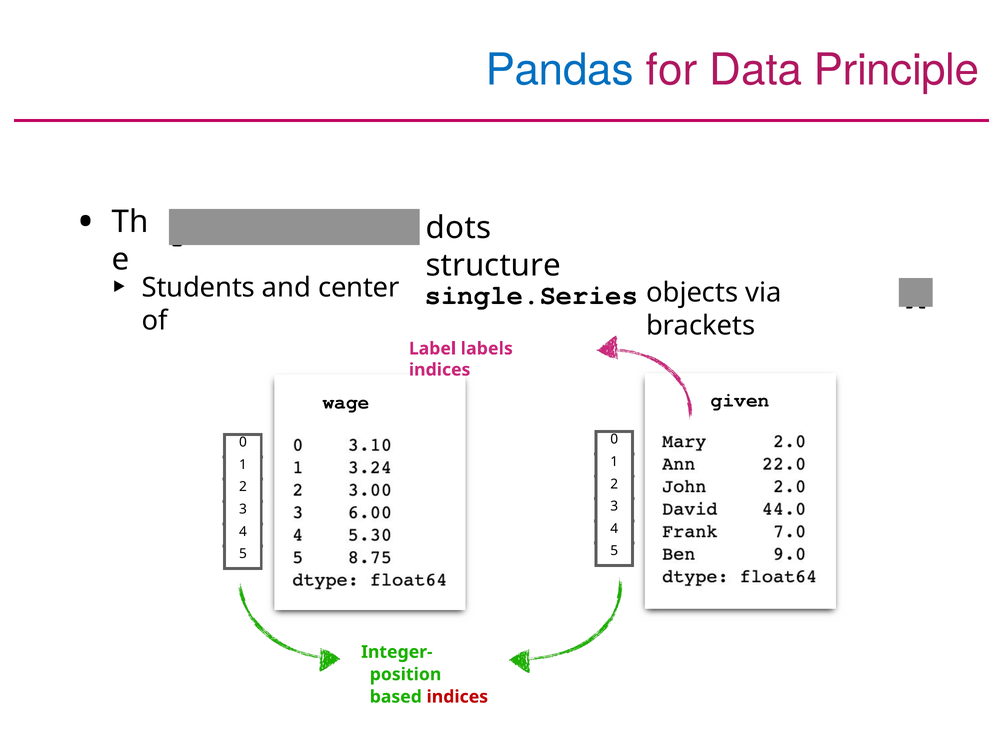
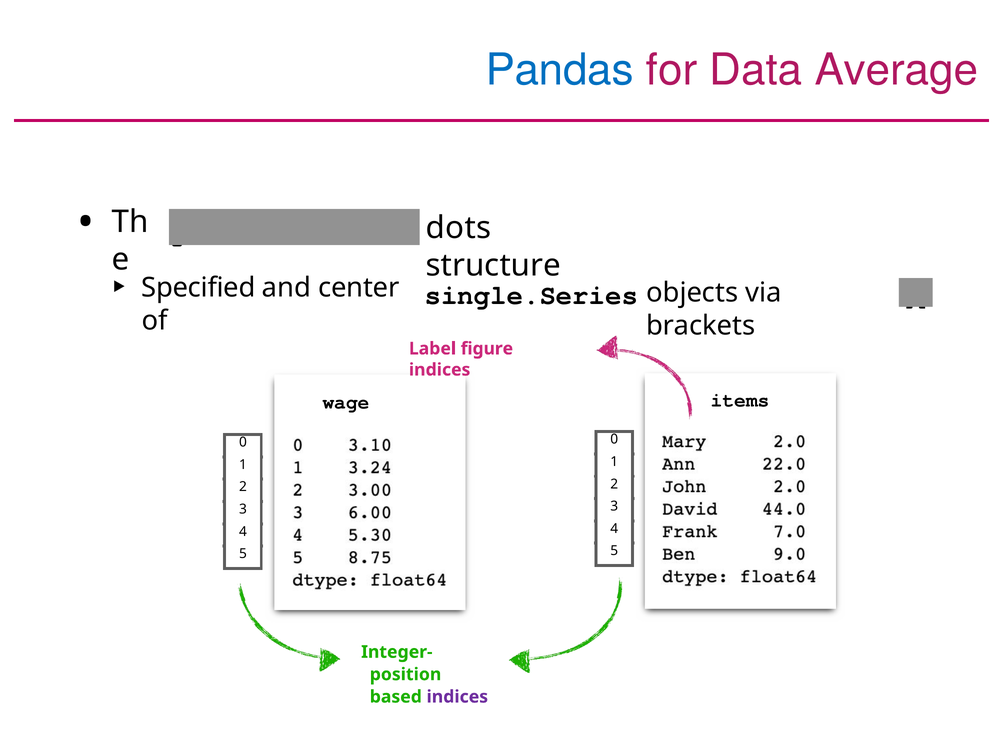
Principle: Principle -> Average
Students: Students -> Specified
labels: labels -> figure
given: given -> items
indices at (457, 697) colour: red -> purple
